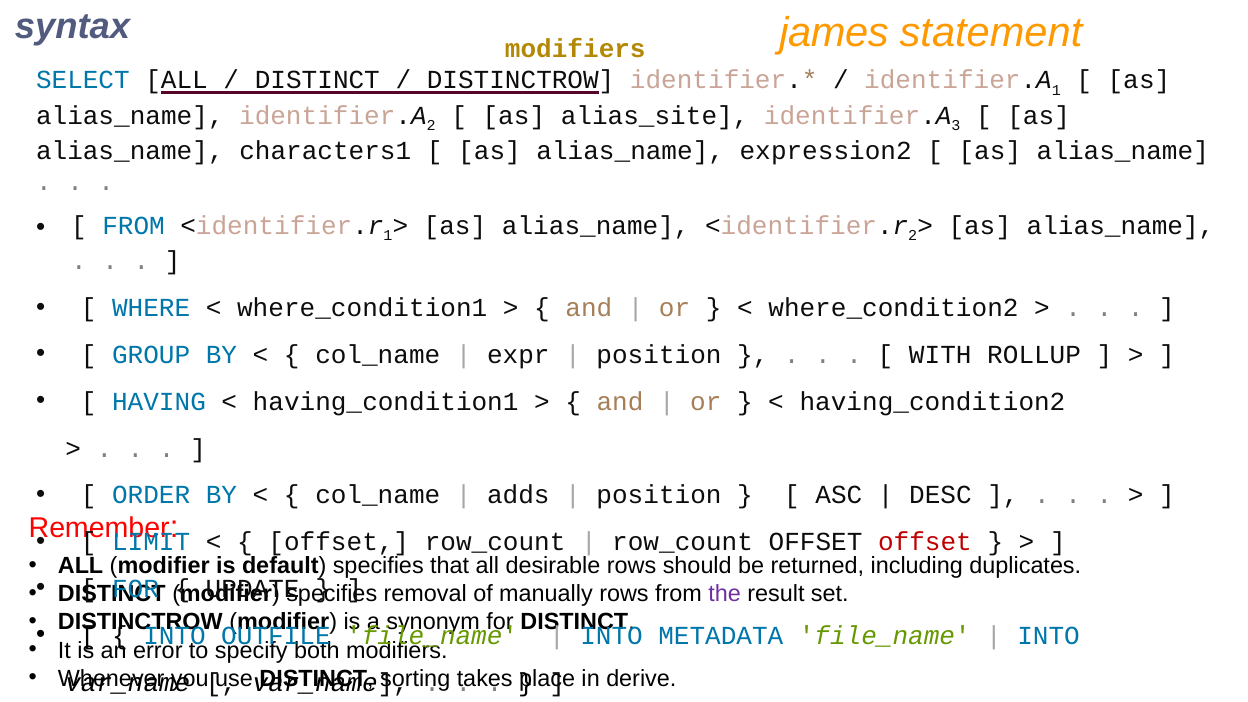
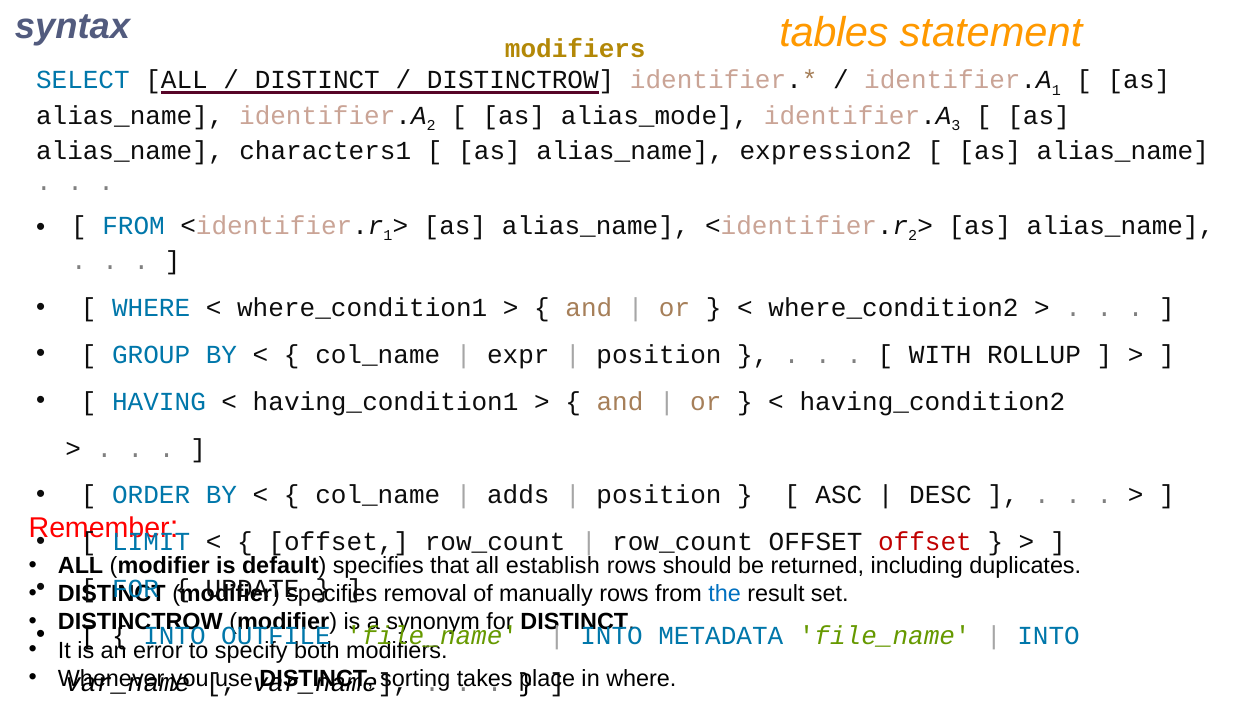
james: james -> tables
alias_site: alias_site -> alias_mode
desirable: desirable -> establish
the colour: purple -> blue
in derive: derive -> where
